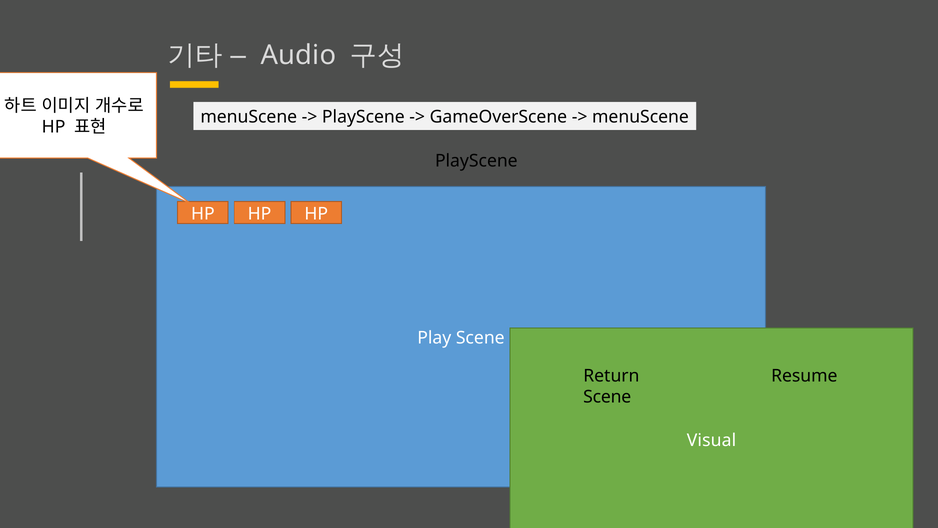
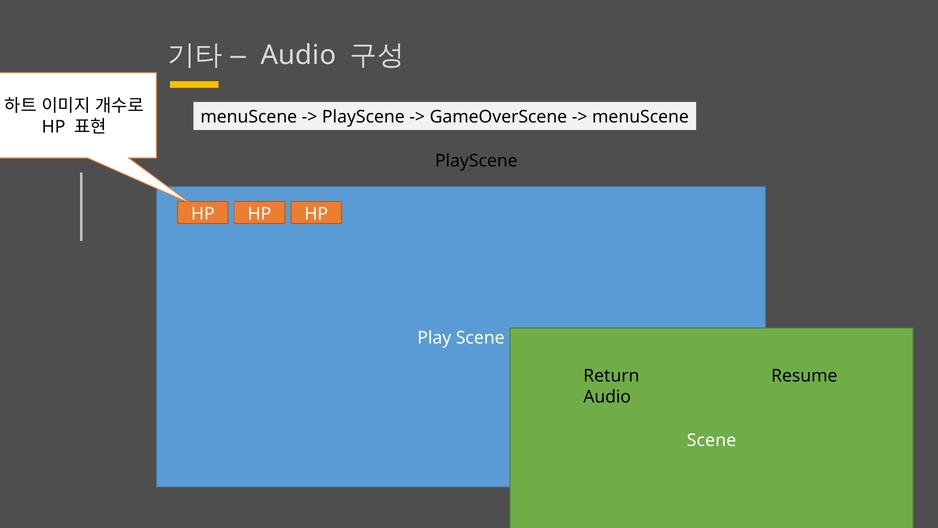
Scene at (607, 397): Scene -> Audio
Visual at (712, 440): Visual -> Scene
